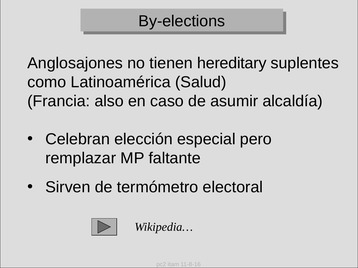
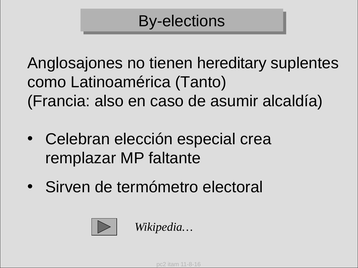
Salud: Salud -> Tanto
pero: pero -> crea
